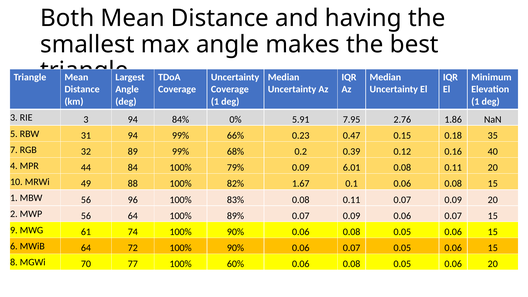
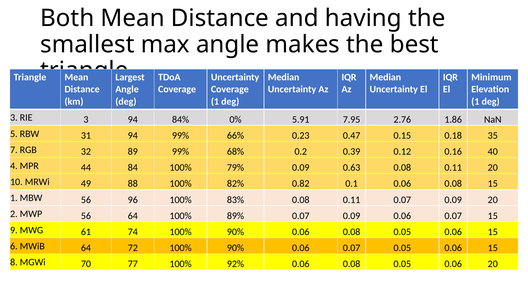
6.01: 6.01 -> 0.63
1.67: 1.67 -> 0.82
60%: 60% -> 92%
